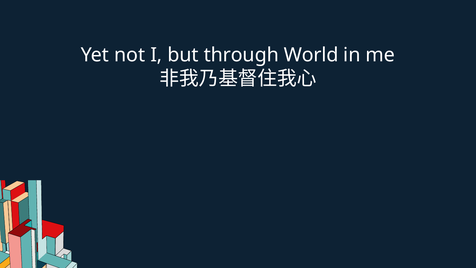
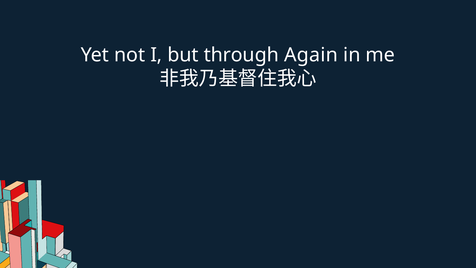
World: World -> Again
